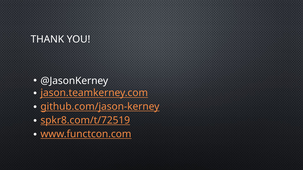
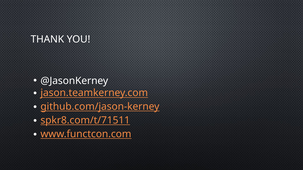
spkr8.com/t/72519: spkr8.com/t/72519 -> spkr8.com/t/71511
